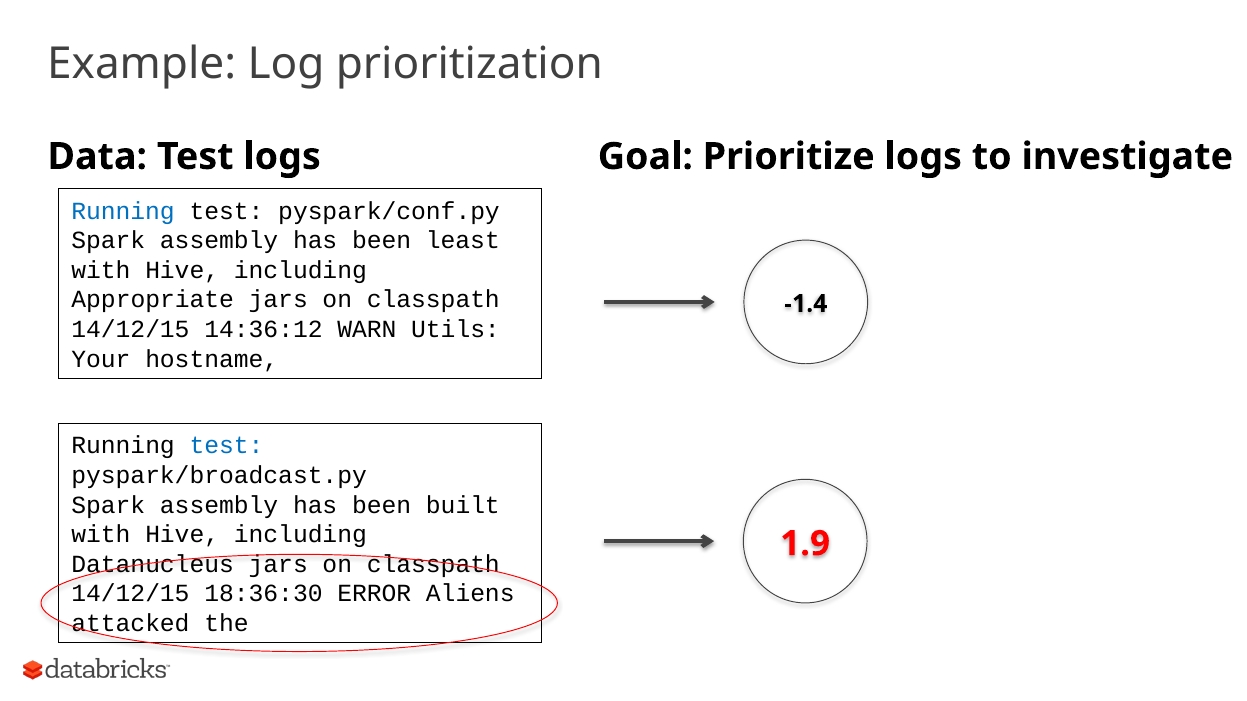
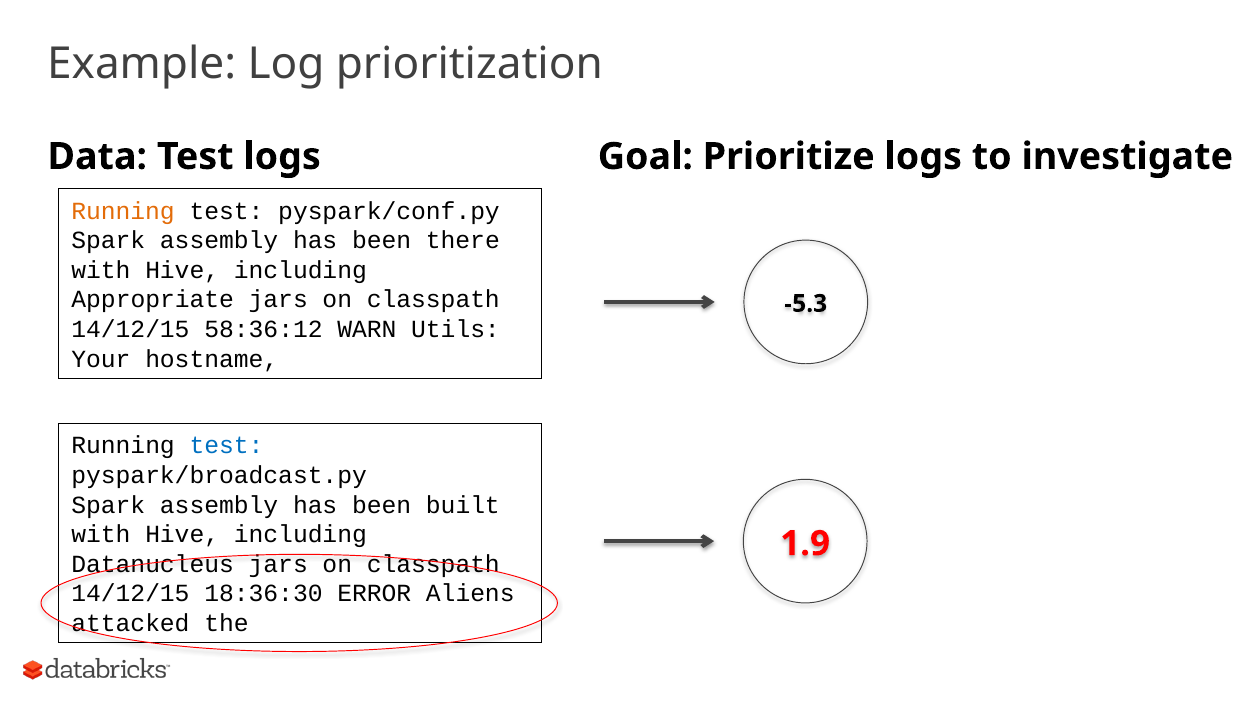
Running at (123, 211) colour: blue -> orange
least: least -> there
-1.4: -1.4 -> -5.3
14:36:12: 14:36:12 -> 58:36:12
